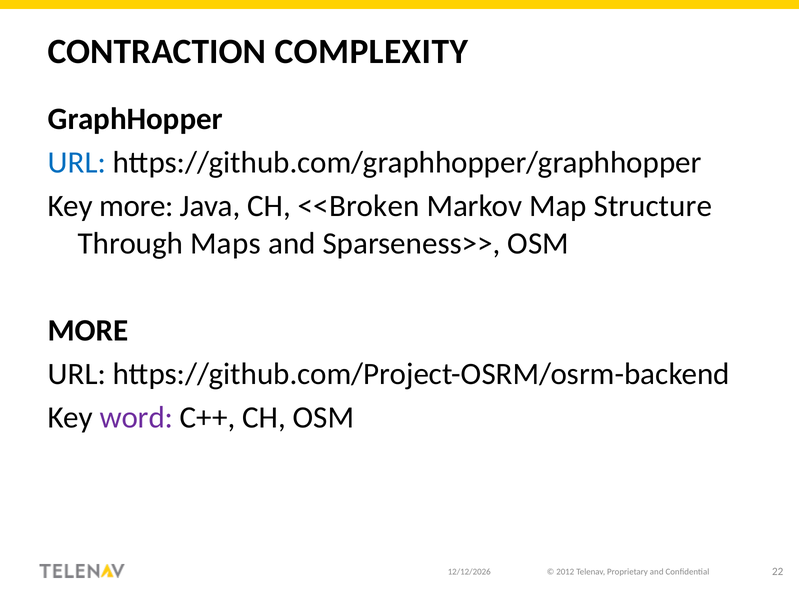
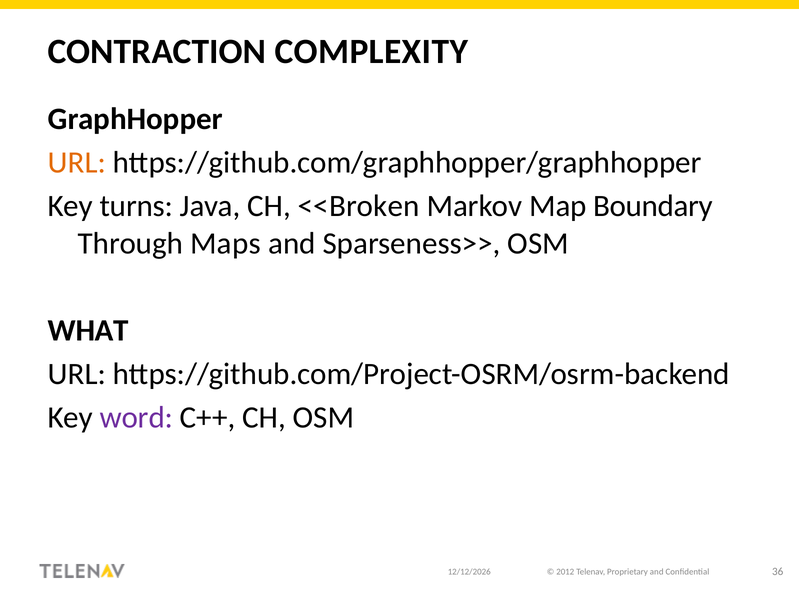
URL at (77, 163) colour: blue -> orange
Key more: more -> turns
Structure: Structure -> Boundary
MORE at (88, 331): MORE -> WHAT
22: 22 -> 36
